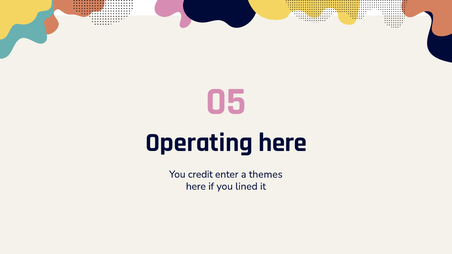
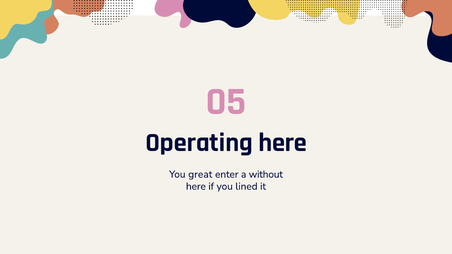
credit: credit -> great
themes: themes -> without
